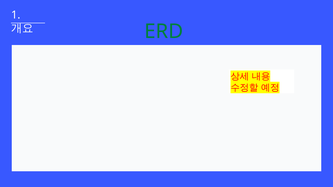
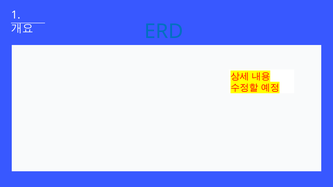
ERD colour: green -> blue
